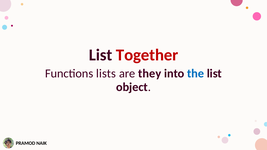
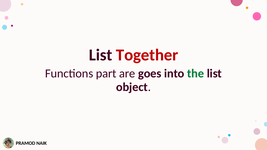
lists: lists -> part
they: they -> goes
the colour: blue -> green
